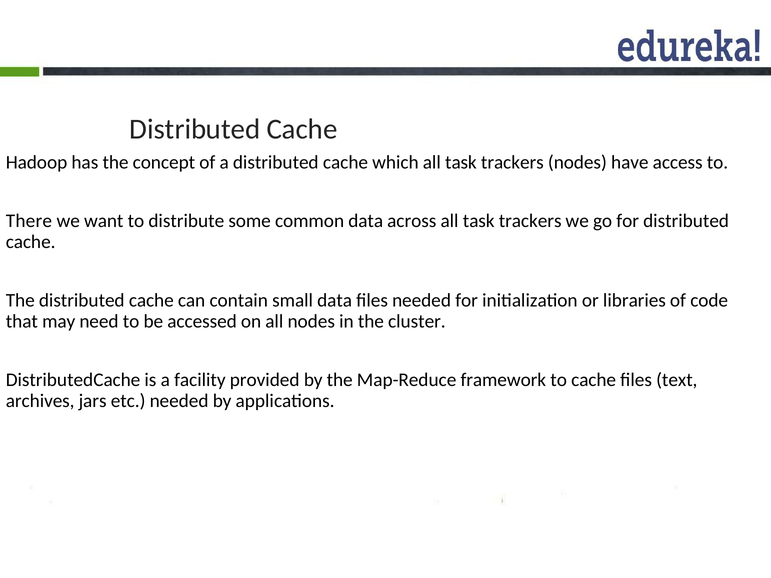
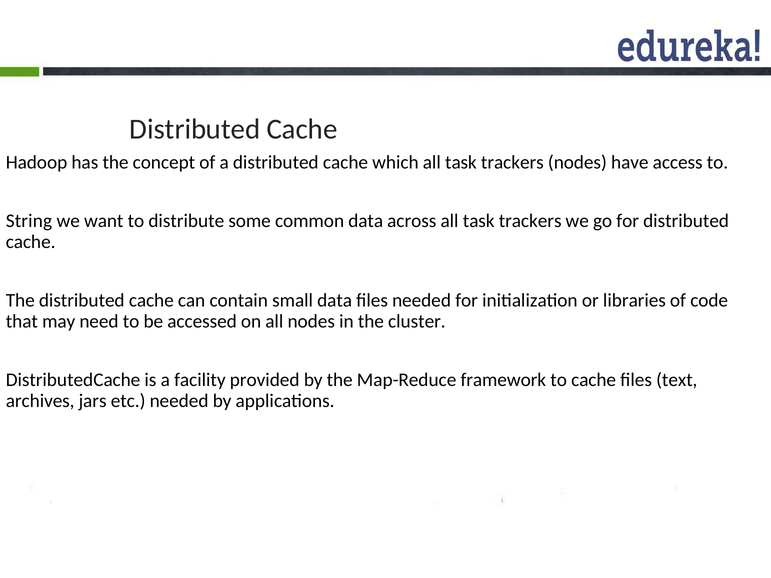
There: There -> String
